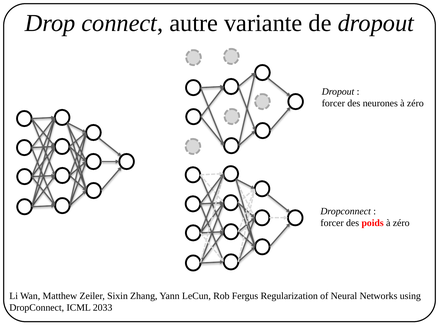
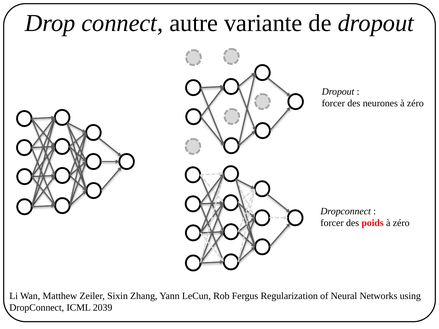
2033: 2033 -> 2039
